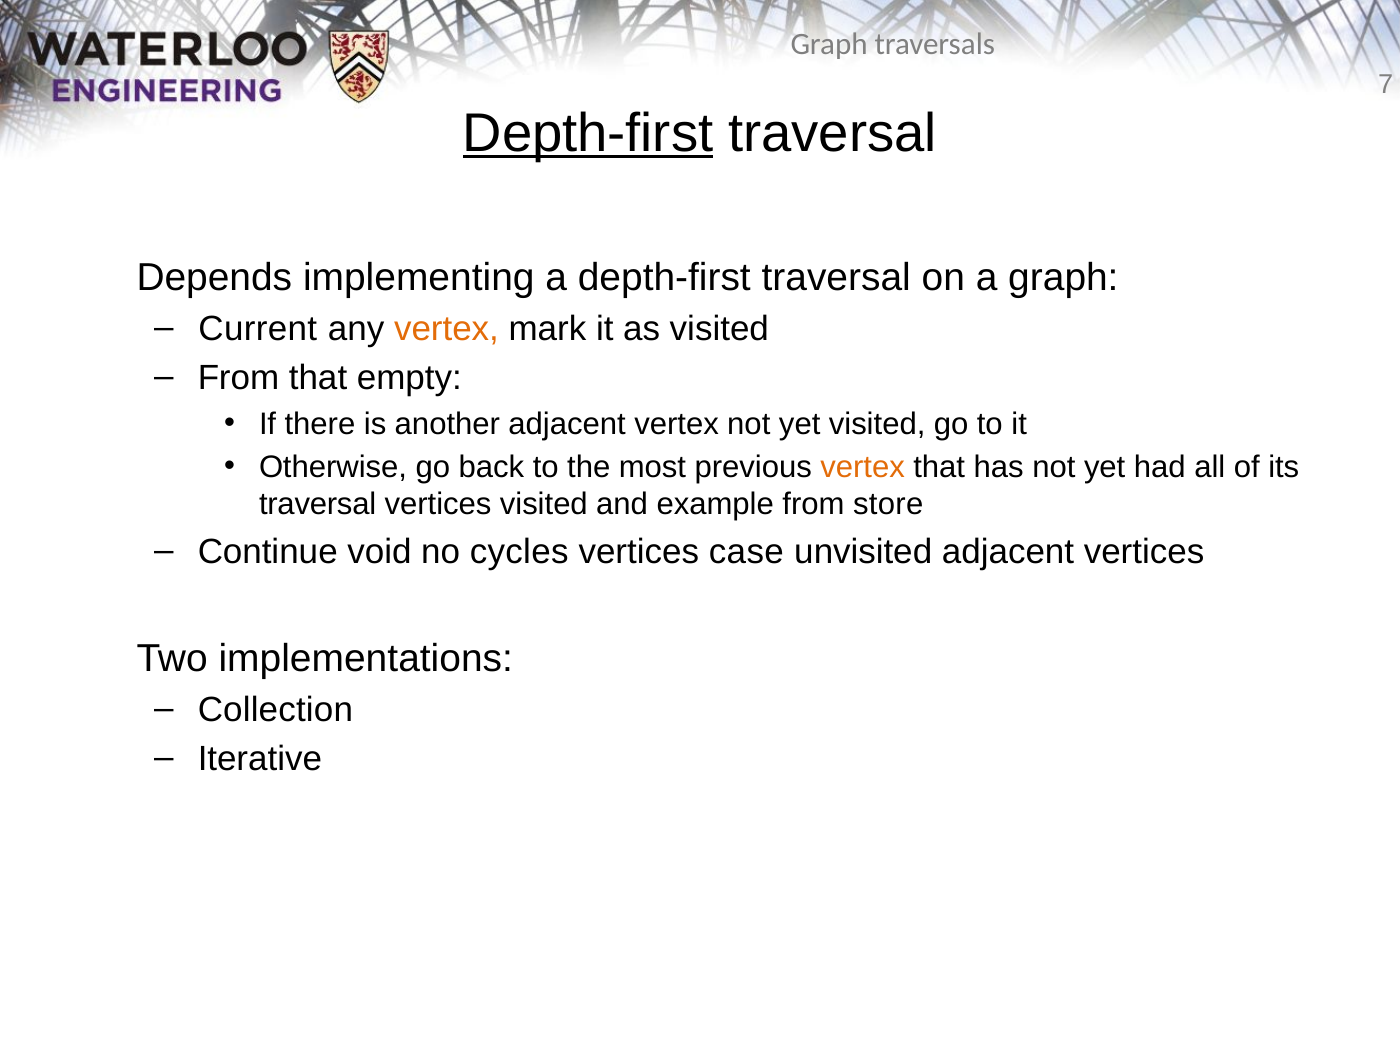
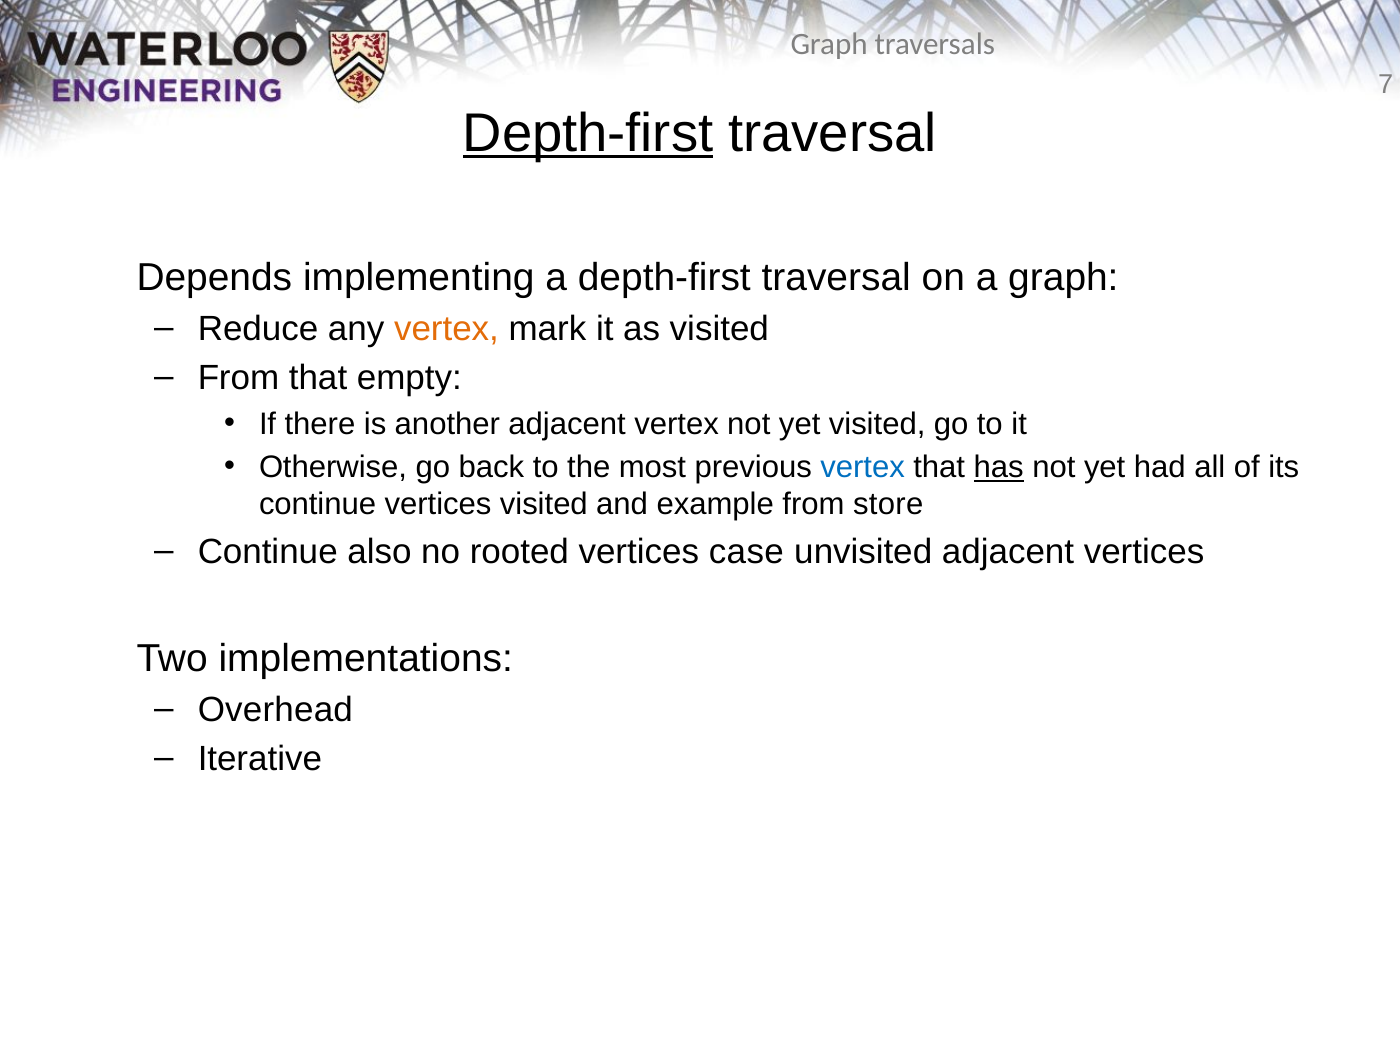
Current: Current -> Reduce
vertex at (863, 467) colour: orange -> blue
has underline: none -> present
traversal at (318, 505): traversal -> continue
void: void -> also
cycles: cycles -> rooted
Collection: Collection -> Overhead
